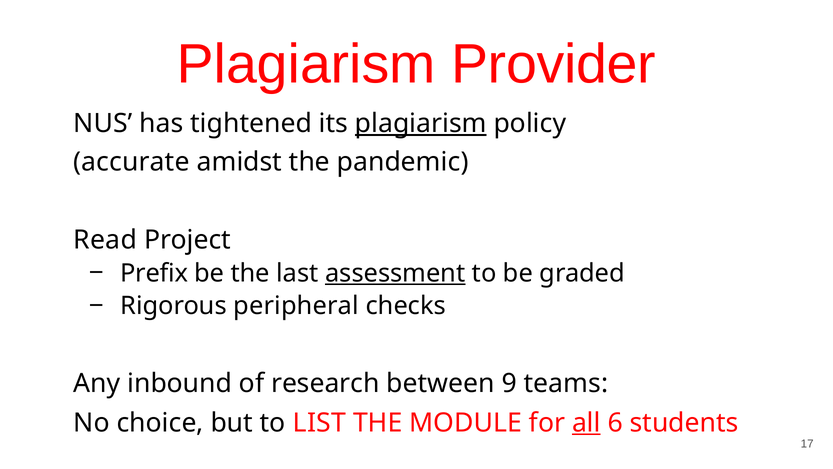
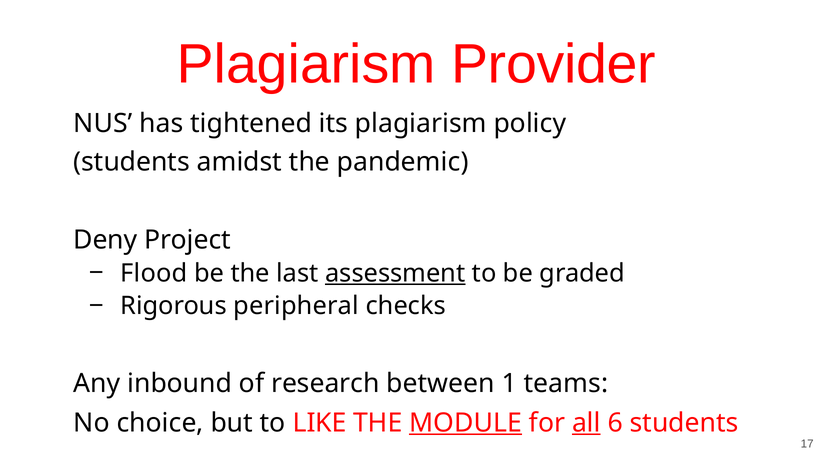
plagiarism at (421, 123) underline: present -> none
accurate at (131, 162): accurate -> students
Read: Read -> Deny
Prefix: Prefix -> Flood
9: 9 -> 1
LIST: LIST -> LIKE
MODULE underline: none -> present
